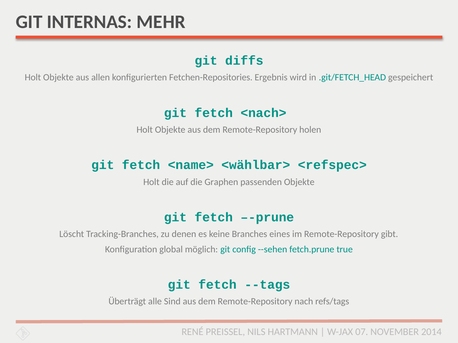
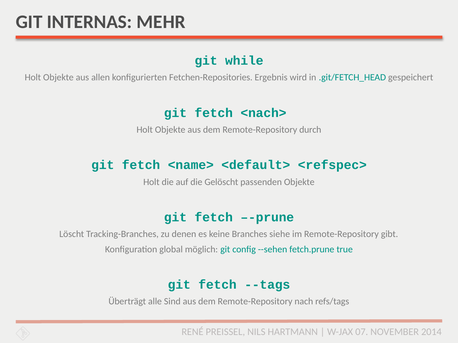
diffs: diffs -> while
holen: holen -> durch
<wählbar>: <wählbar> -> <default>
Graphen: Graphen -> Gelöscht
eines: eines -> siehe
